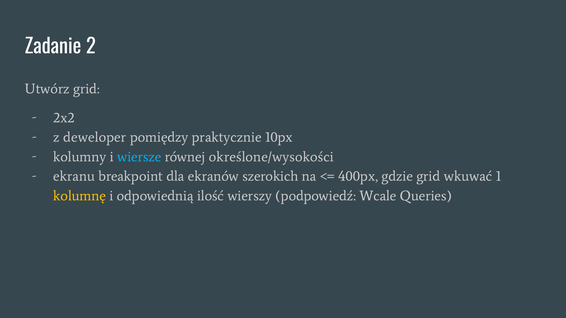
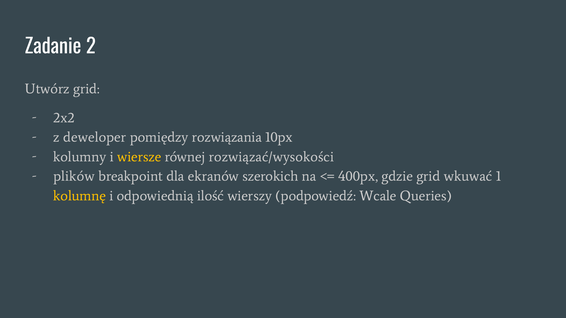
praktycznie: praktycznie -> rozwiązania
wiersze colour: light blue -> yellow
określone/wysokości: określone/wysokości -> rozwiązać/wysokości
ekranu: ekranu -> plików
